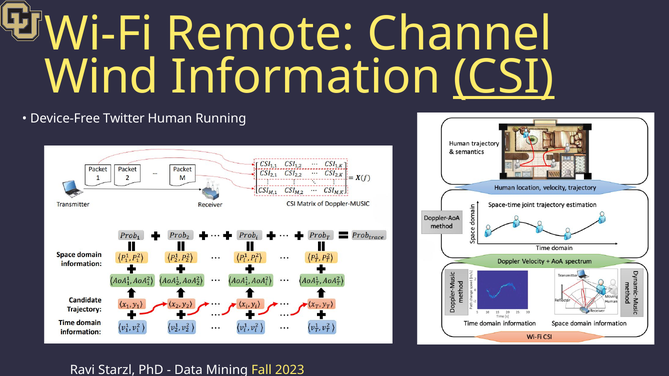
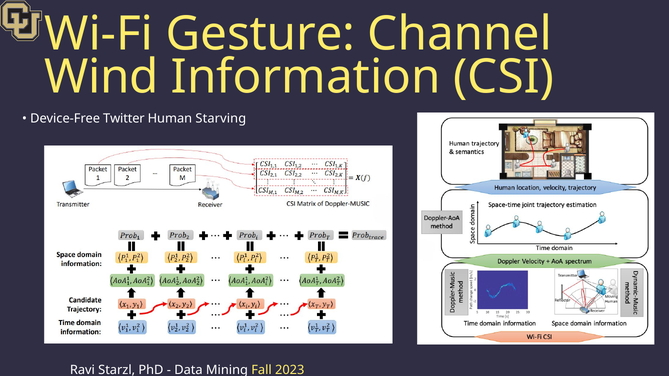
Remote: Remote -> Gesture
CSI underline: present -> none
Running: Running -> Starving
